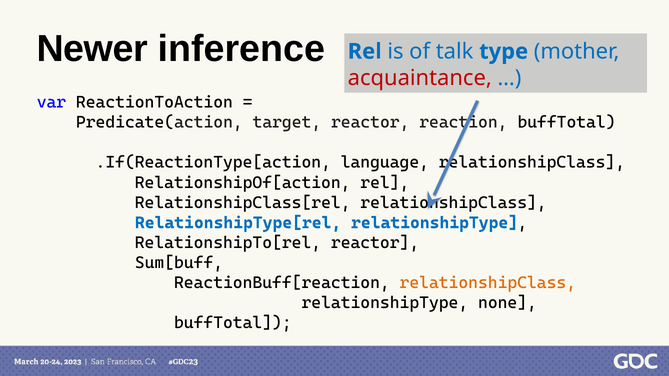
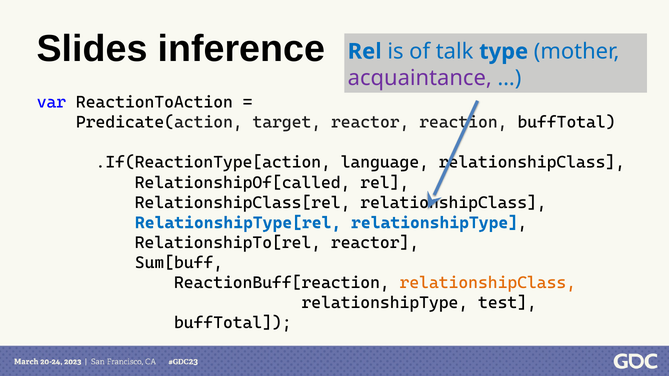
Newer: Newer -> Slides
acquaintance colour: red -> purple
RelationshipOf[action: RelationshipOf[action -> RelationshipOf[called
none: none -> test
